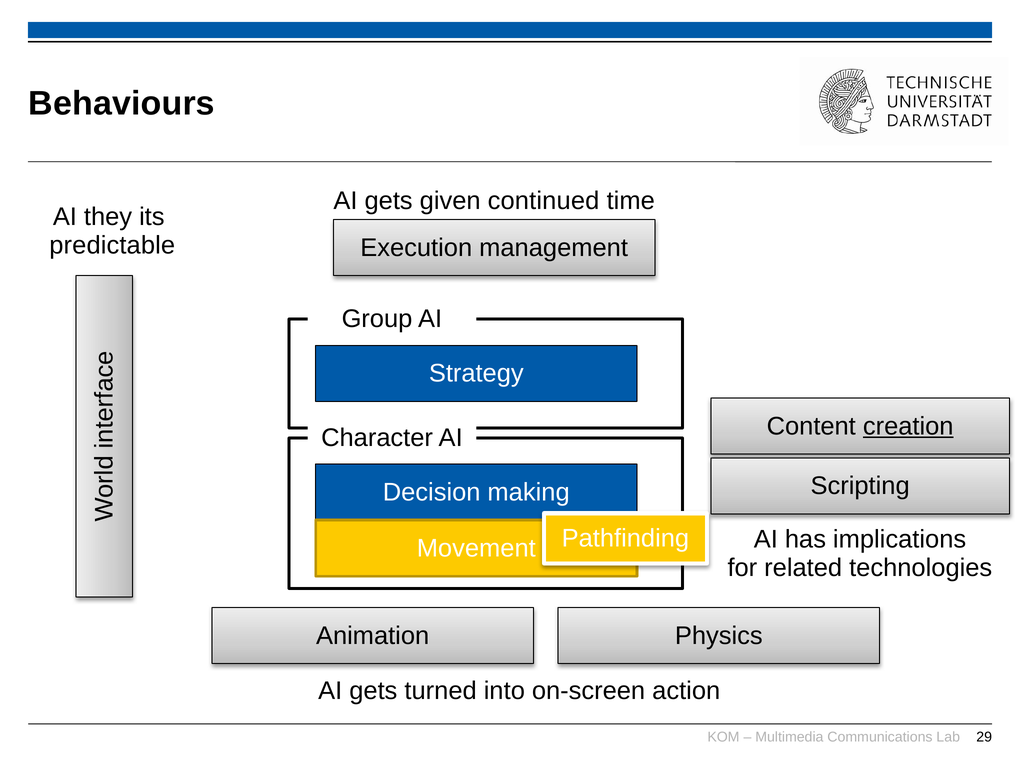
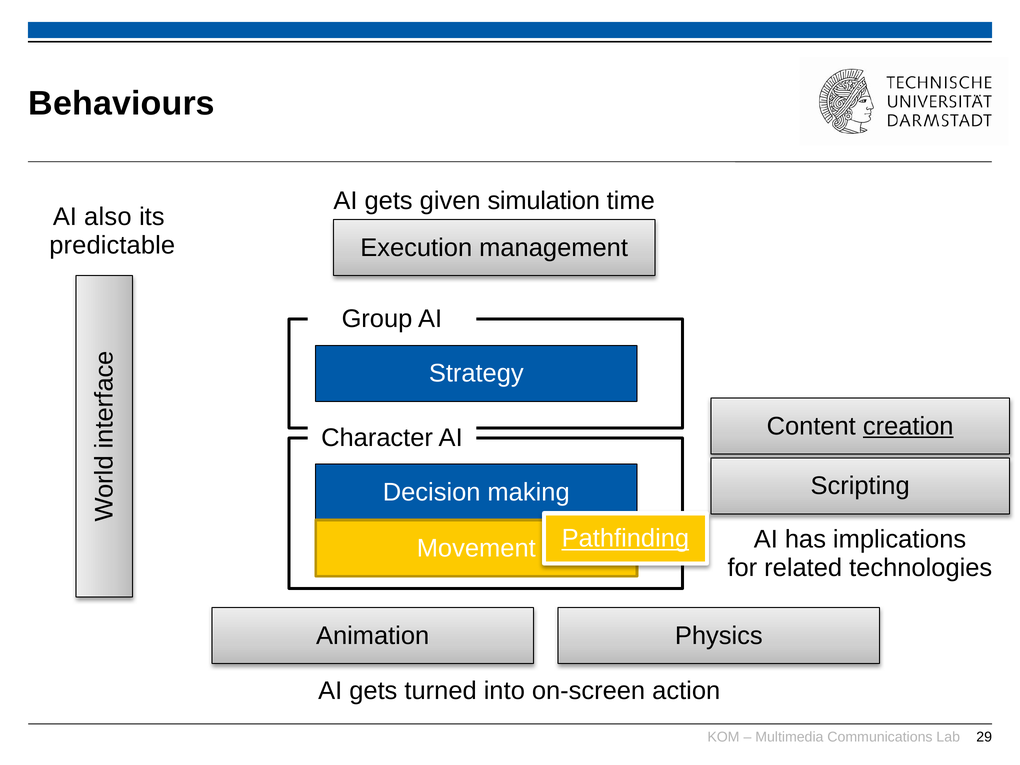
continued: continued -> simulation
they: they -> also
Pathfinding underline: none -> present
